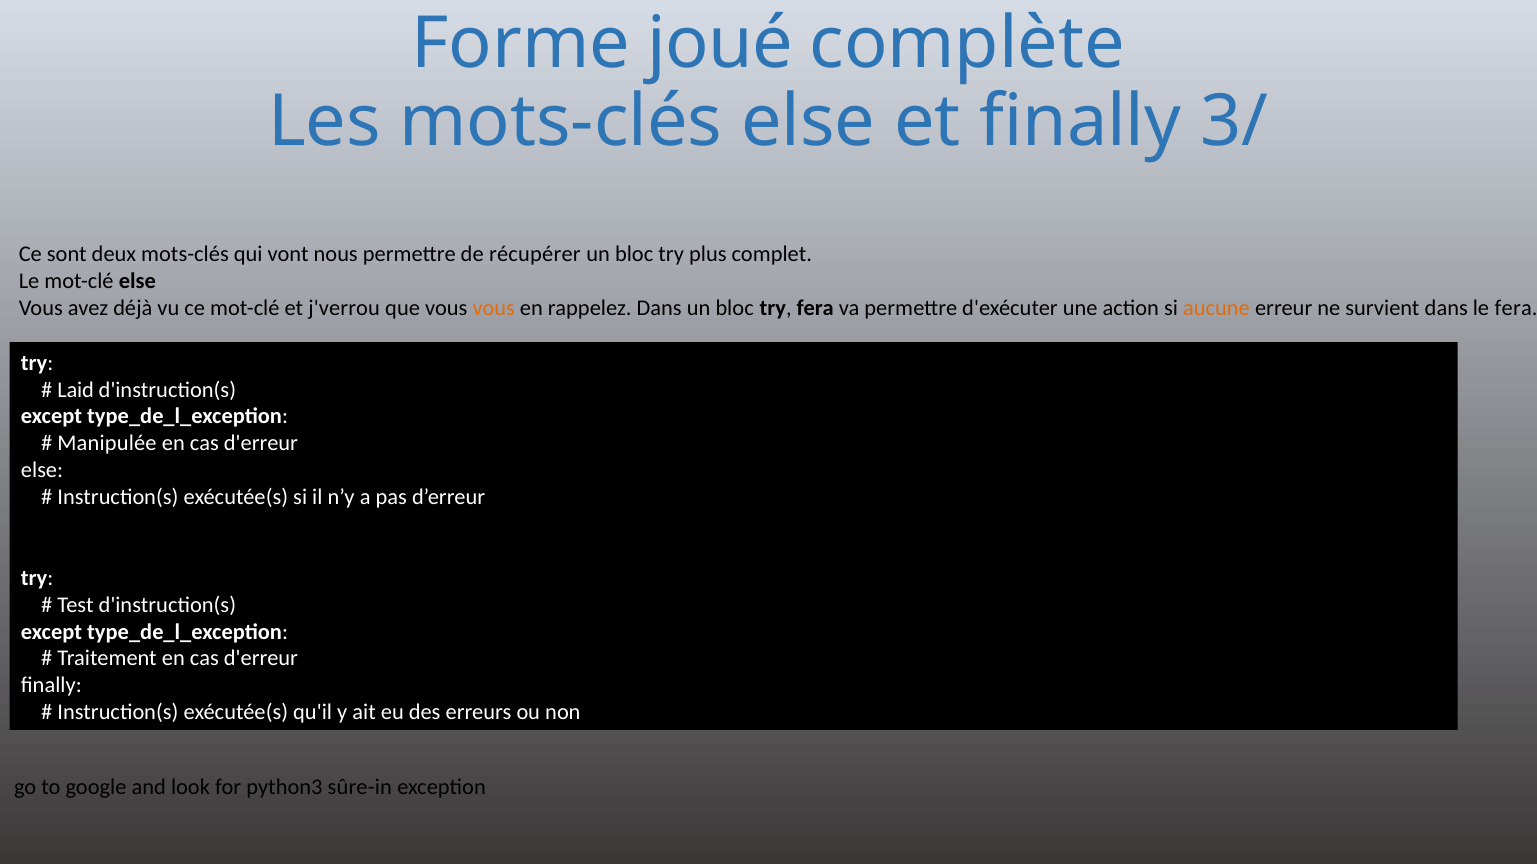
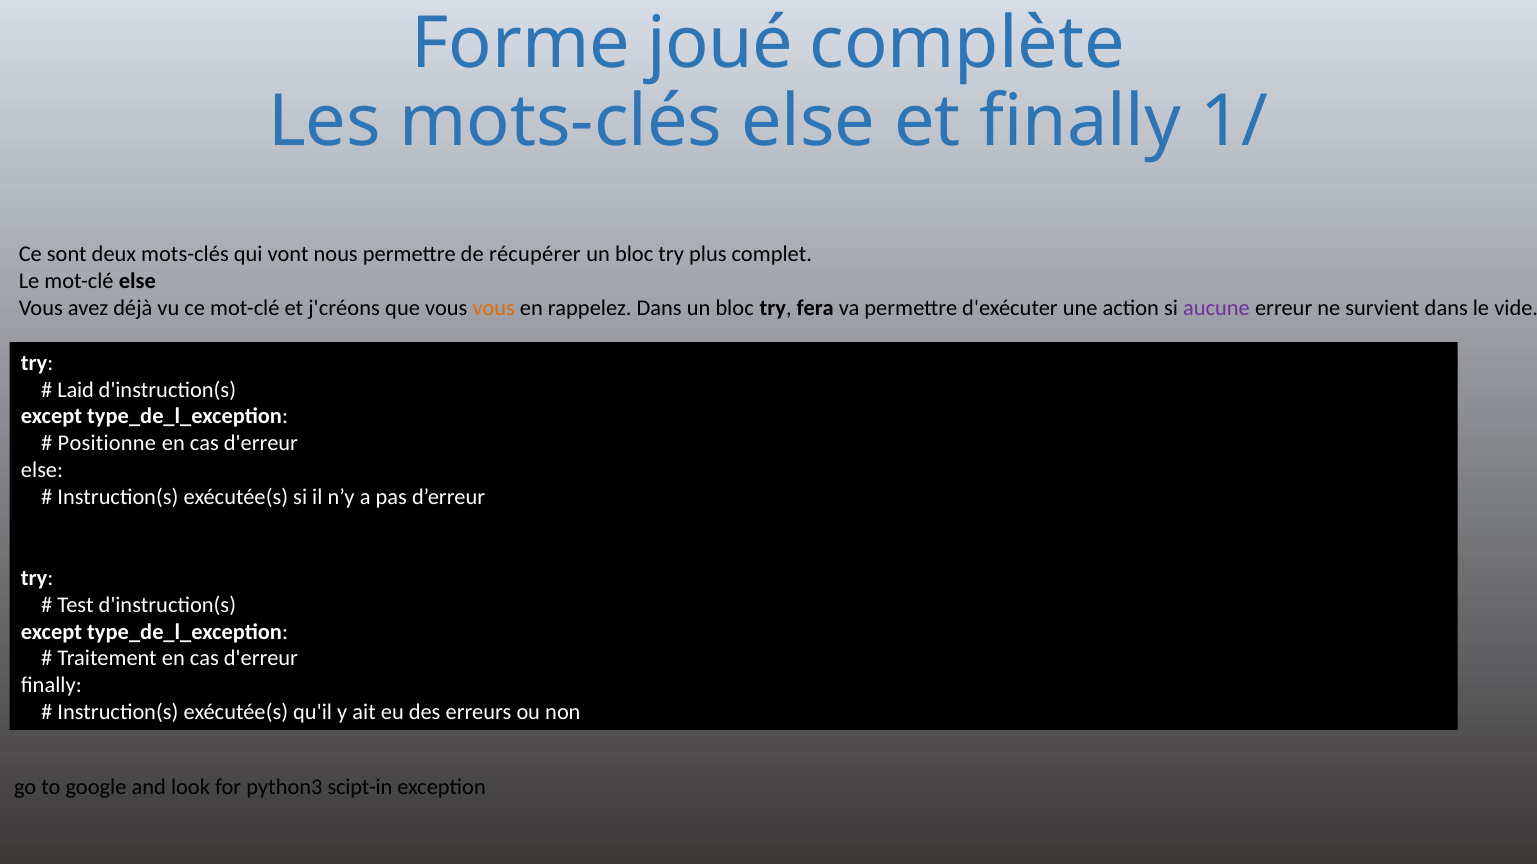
3/: 3/ -> 1/
j'verrou: j'verrou -> j'créons
aucune colour: orange -> purple
le fera: fera -> vide
Manipulée: Manipulée -> Positionne
sûre-in: sûre-in -> scipt-in
